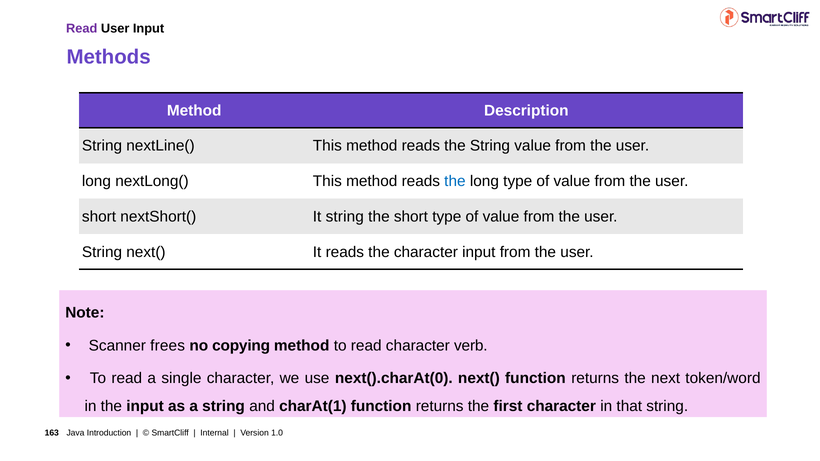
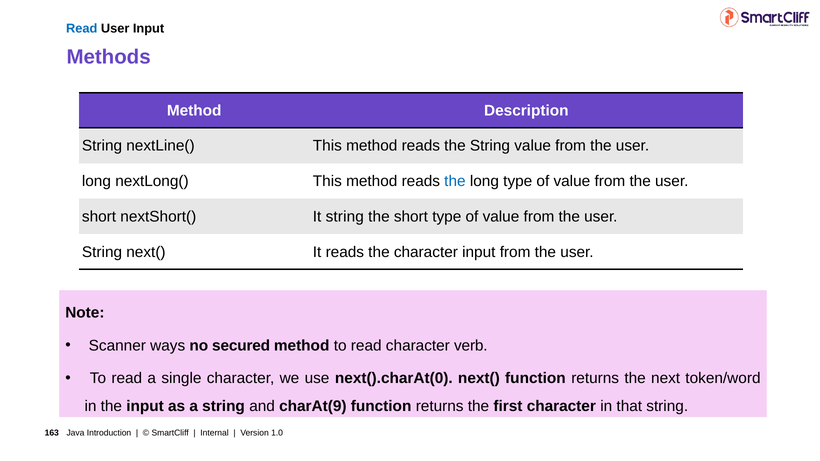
Read at (82, 29) colour: purple -> blue
frees: frees -> ways
copying: copying -> secured
charAt(1: charAt(1 -> charAt(9
